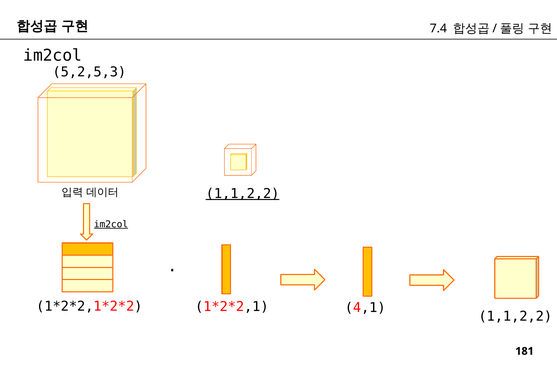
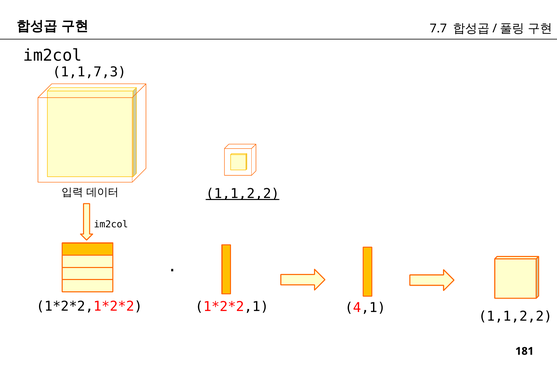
7.4: 7.4 -> 7.7
5,2,5,3: 5,2,5,3 -> 1,1,7,3
im2col at (111, 224) underline: present -> none
